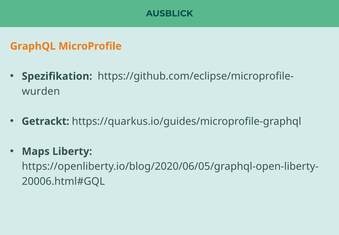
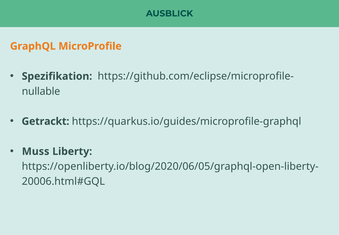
wurden: wurden -> nullable
Maps: Maps -> Muss
